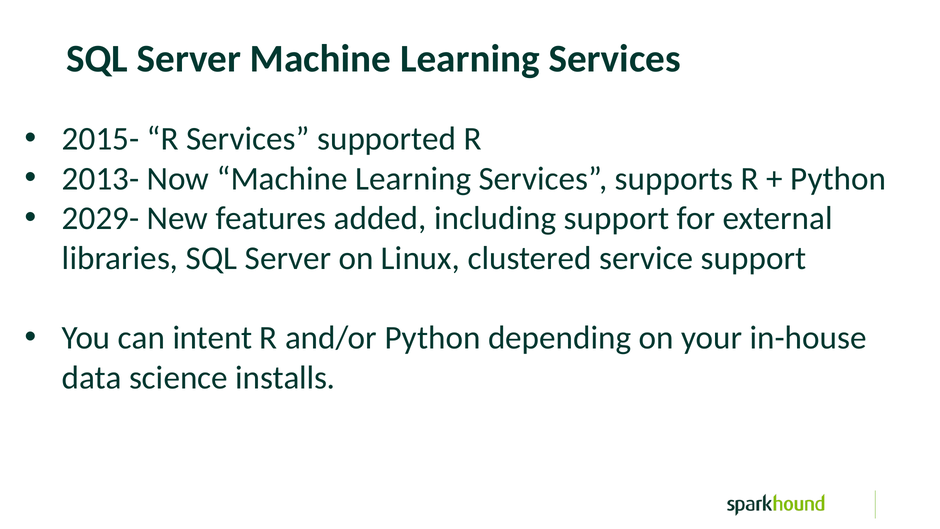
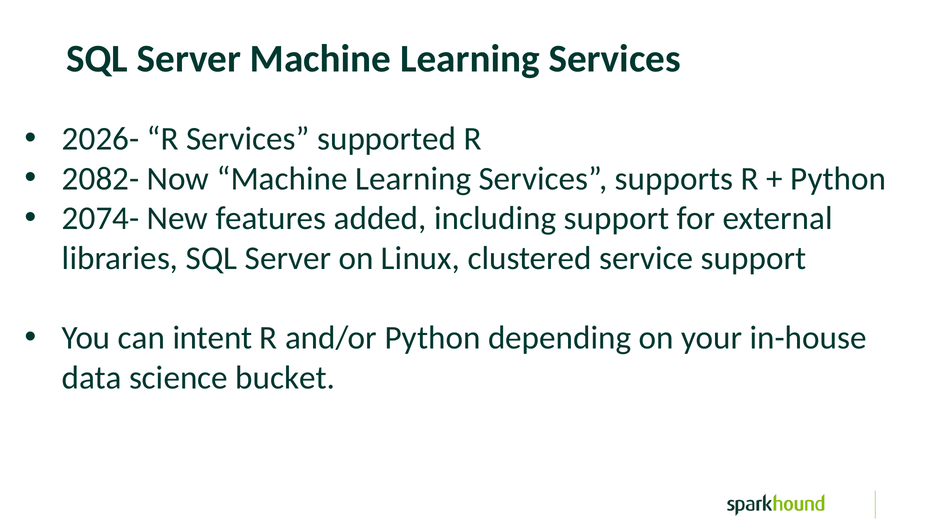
2015-: 2015- -> 2026-
2013-: 2013- -> 2082-
2029-: 2029- -> 2074-
installs: installs -> bucket
